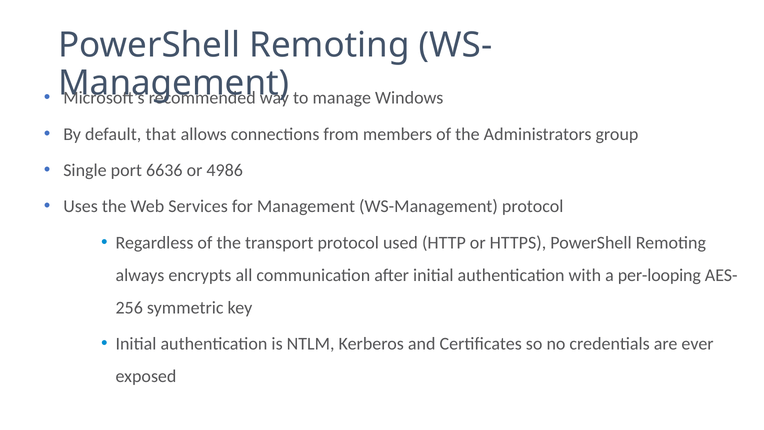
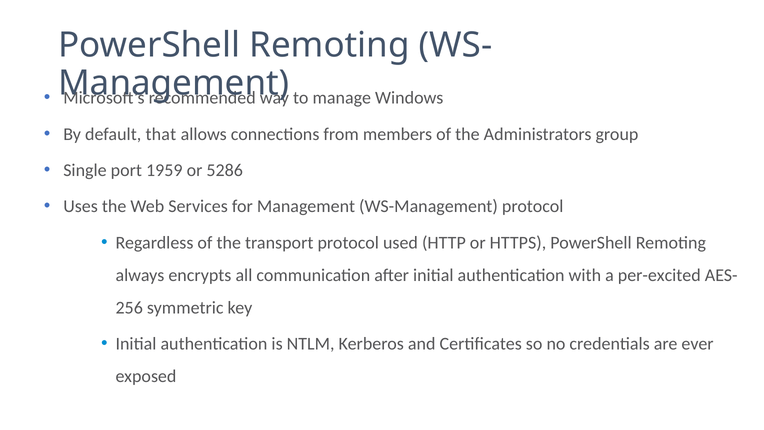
6636: 6636 -> 1959
4986: 4986 -> 5286
per-looping: per-looping -> per-excited
